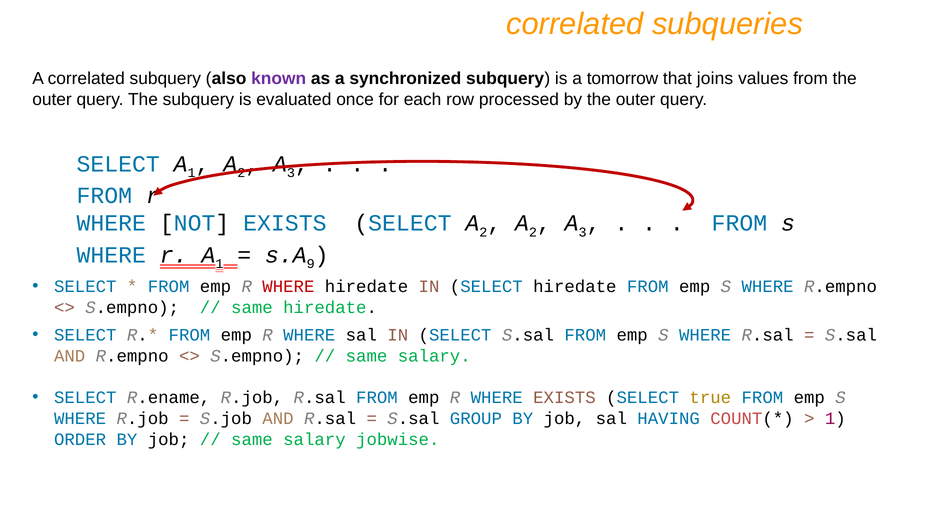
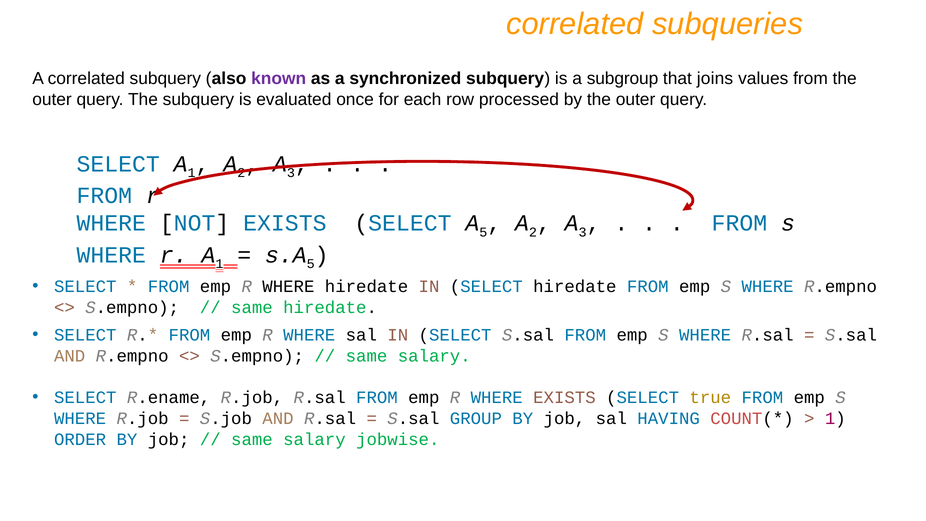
tomorrow: tomorrow -> subgroup
SELECT A 2: 2 -> 5
9 at (311, 264): 9 -> 5
WHERE at (288, 286) colour: red -> black
